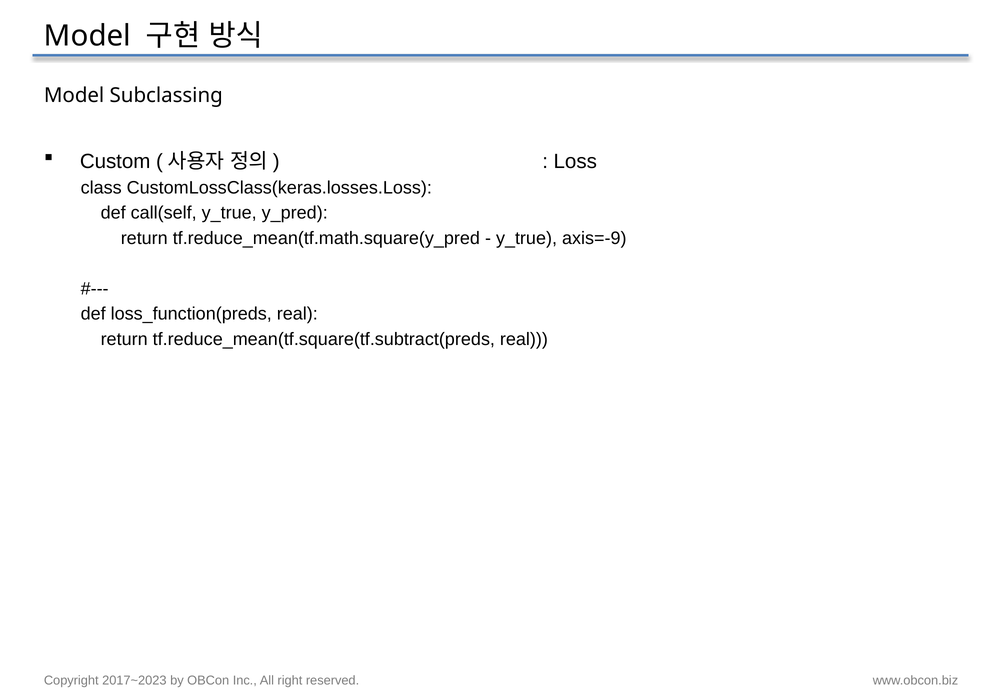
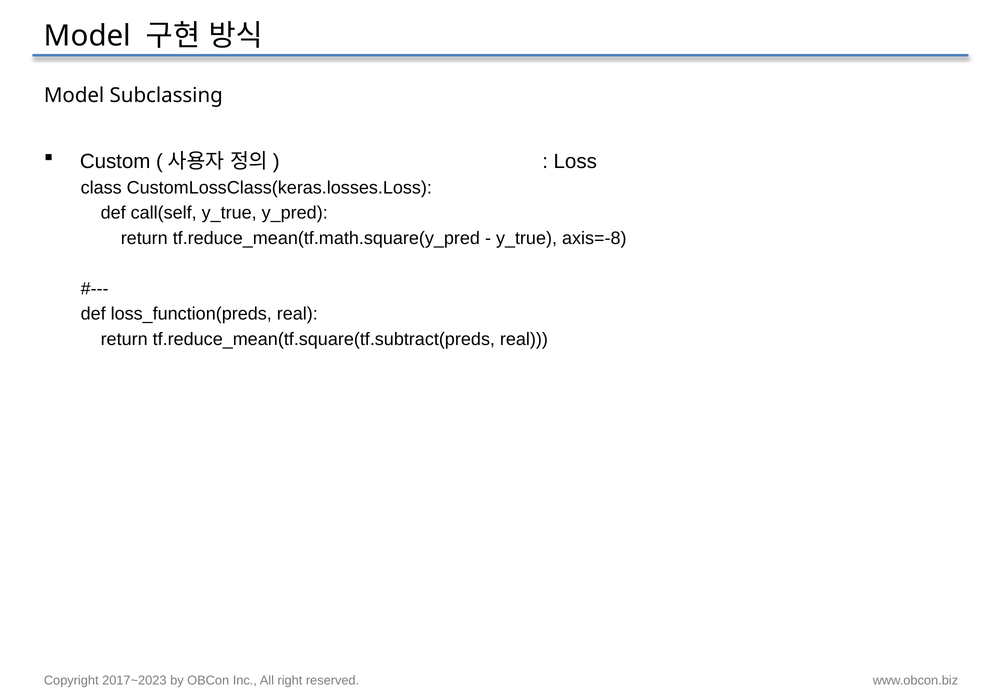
axis=-9: axis=-9 -> axis=-8
